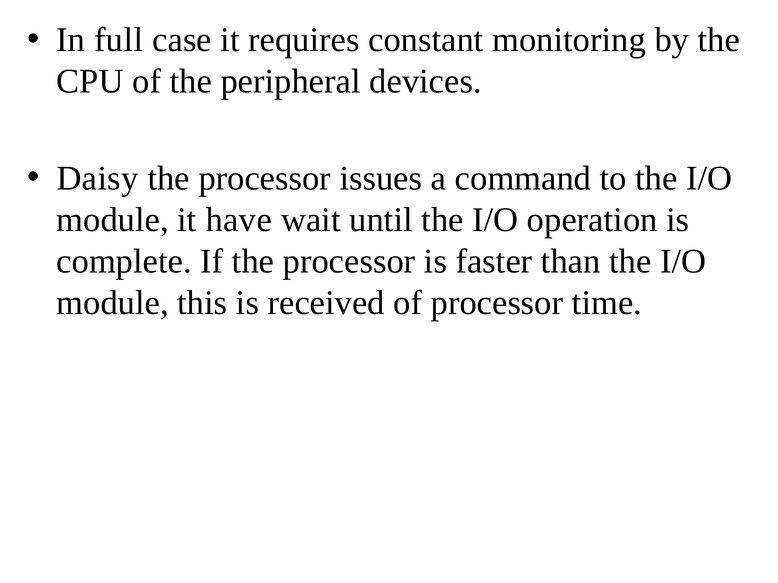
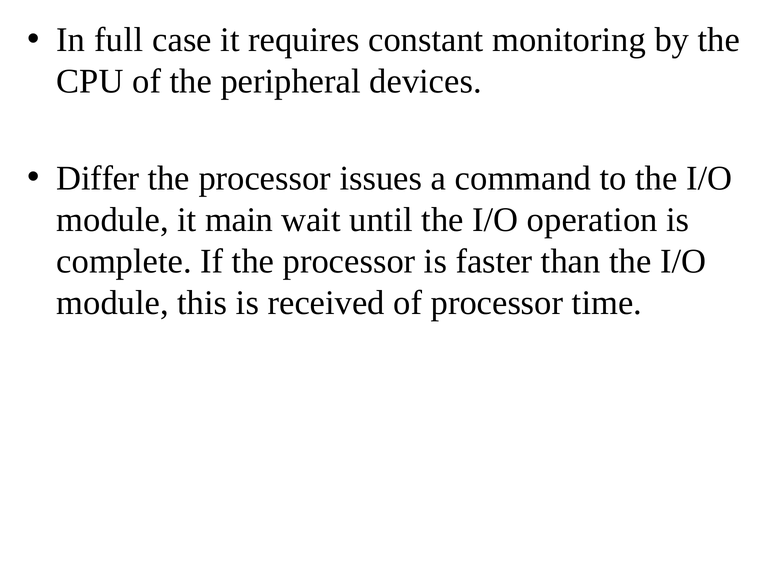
Daisy: Daisy -> Differ
have: have -> main
